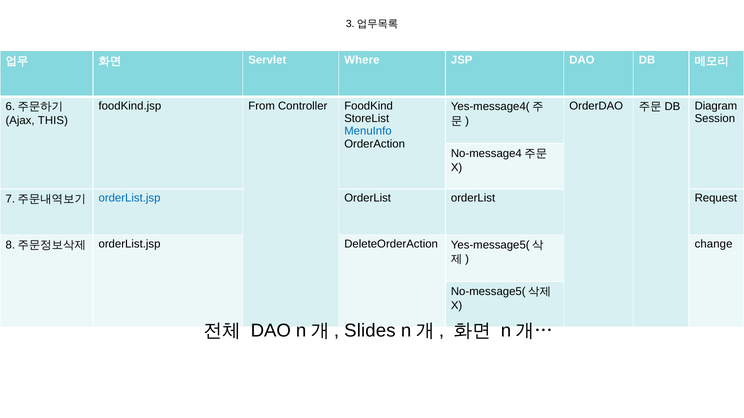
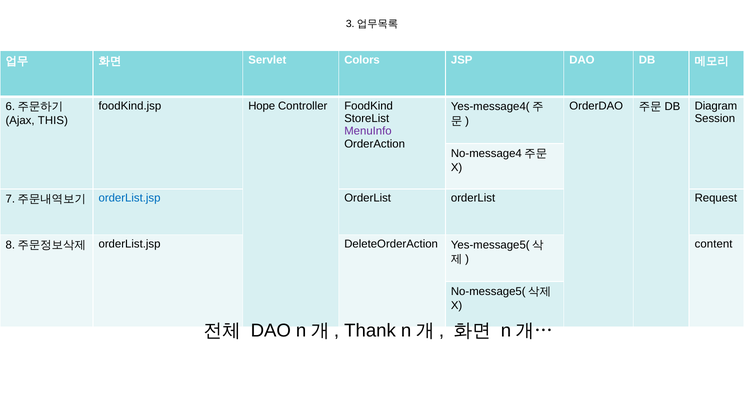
Where: Where -> Colors
From: From -> Hope
MenuInfo colour: blue -> purple
change: change -> content
Slides: Slides -> Thank
